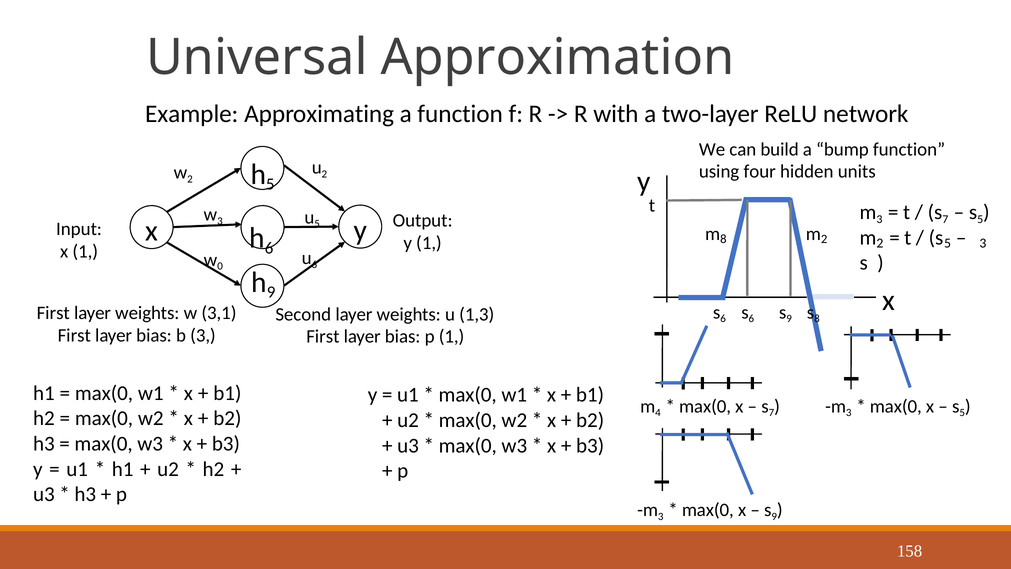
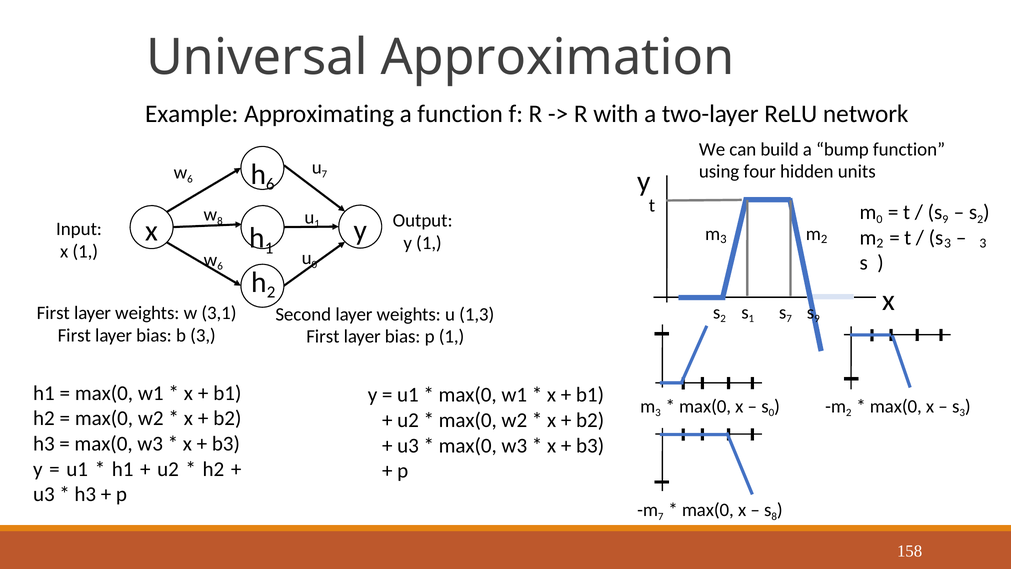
u 2: 2 -> 7
5 at (270, 184): 5 -> 6
2 at (190, 179): 2 -> 6
3 at (879, 219): 3 -> 0
7 at (945, 219): 7 -> 9
5 at (980, 219): 5 -> 2
w 3: 3 -> 8
u 5: 5 -> 1
8 at (723, 239): 8 -> 3
6 at (269, 248): 6 -> 1
2 5: 5 -> 3
u 6: 6 -> 0
0 at (220, 266): 0 -> 6
9 at (271, 292): 9 -> 2
6 at (723, 319): 6 -> 2
6 at (751, 319): 6 -> 1
9 at (789, 319): 9 -> 7
8 at (817, 319): 8 -> 9
4 at (658, 413): 4 -> 3
7 at (771, 413): 7 -> 0
3 at (849, 413): 3 -> 2
5 at (962, 413): 5 -> 3
3 at (661, 516): 3 -> 7
9 at (774, 516): 9 -> 8
